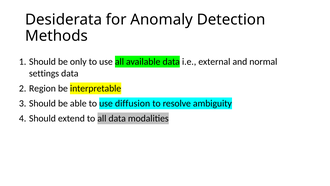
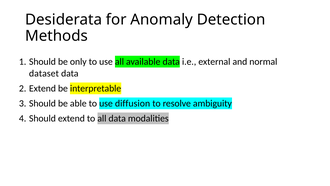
settings: settings -> dataset
Region at (42, 88): Region -> Extend
